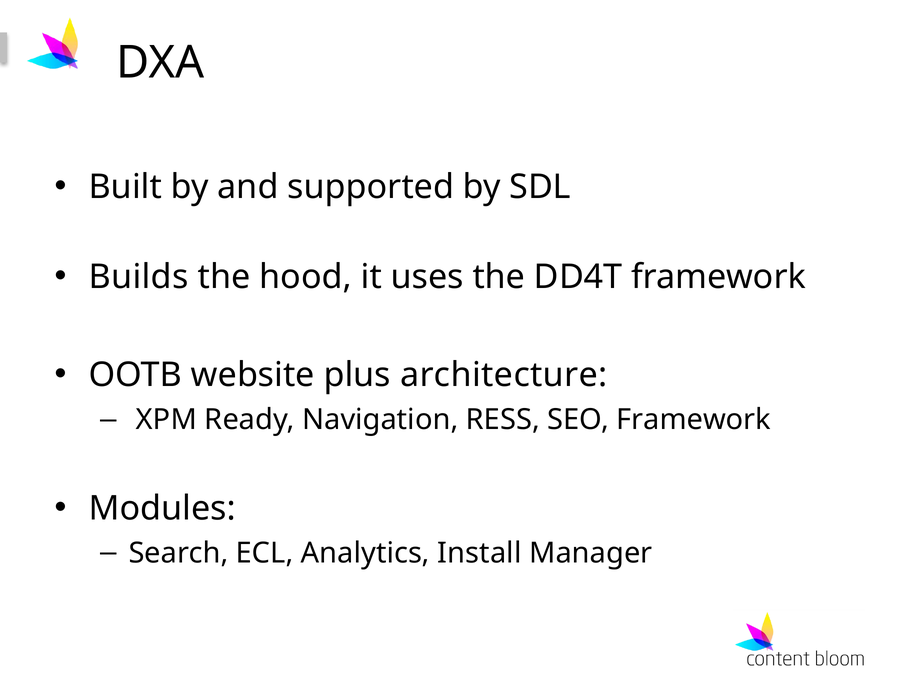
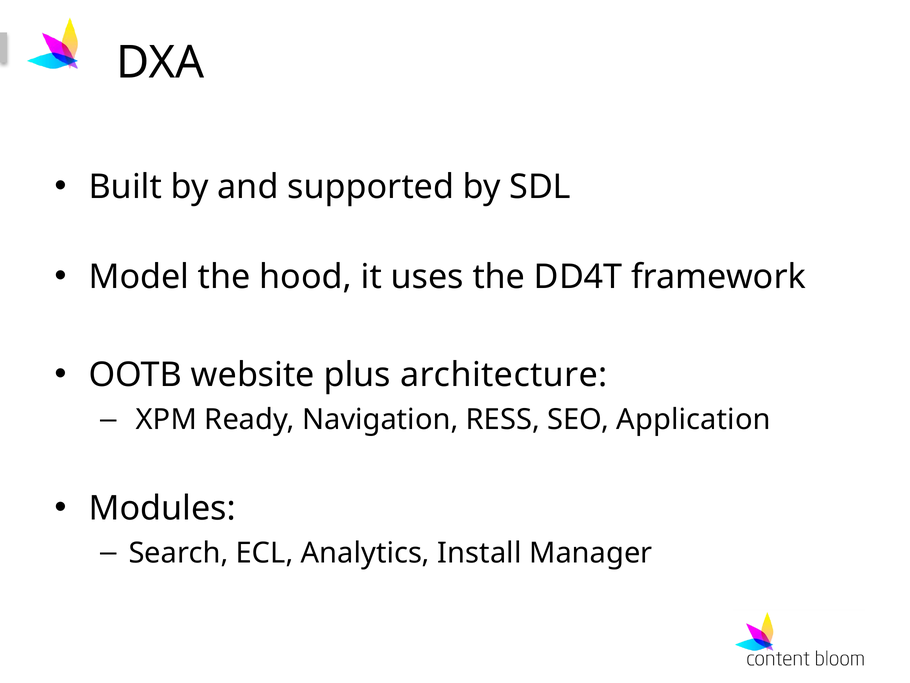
Builds: Builds -> Model
SEO Framework: Framework -> Application
